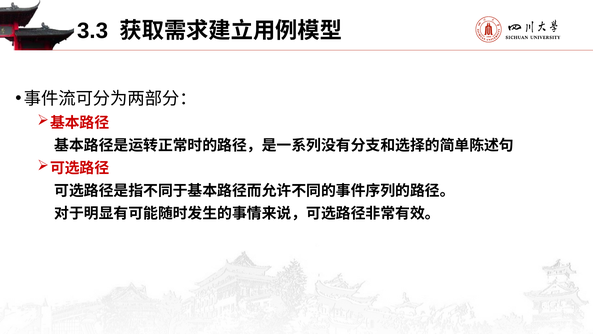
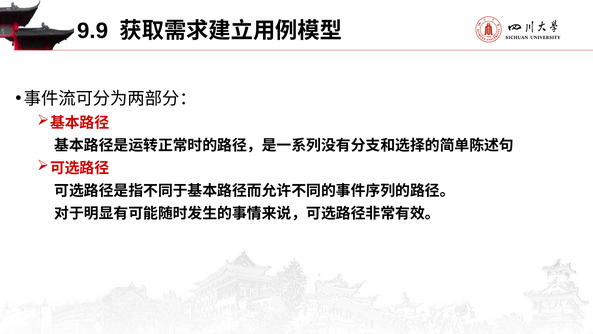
3.3: 3.3 -> 9.9
